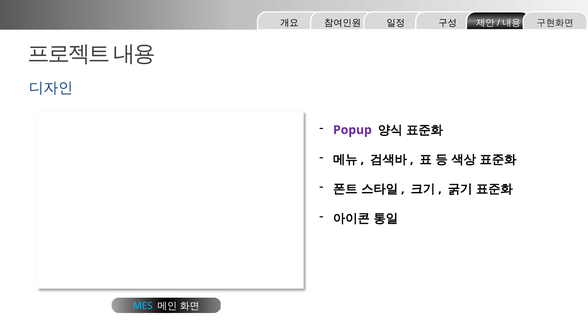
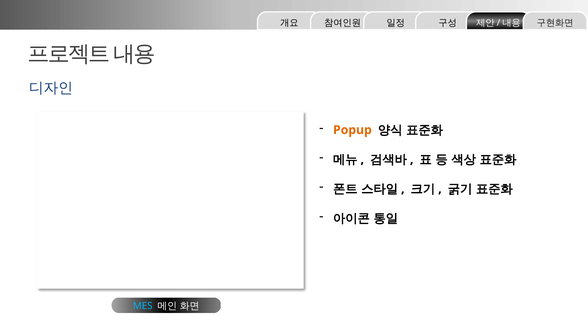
Popup colour: purple -> orange
